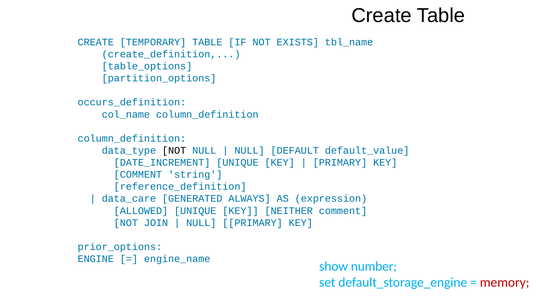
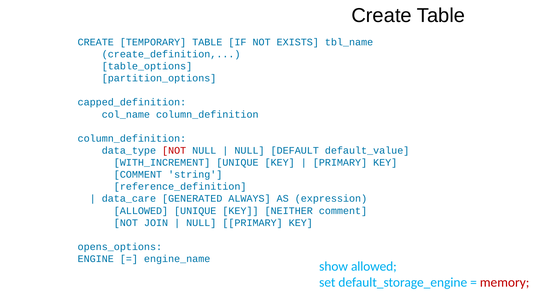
occurs_definition: occurs_definition -> capped_definition
NOT at (174, 151) colour: black -> red
DATE_INCREMENT: DATE_INCREMENT -> WITH_INCREMENT
prior_options: prior_options -> opens_options
show number: number -> allowed
